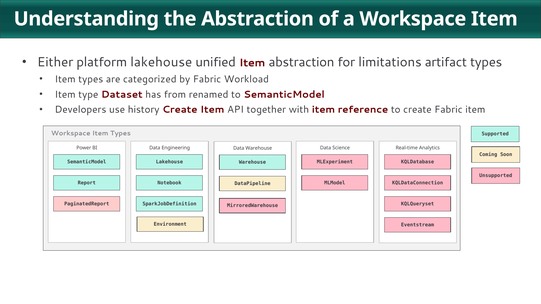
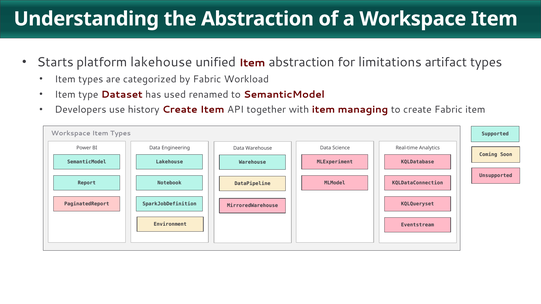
Either: Either -> Starts
from: from -> used
reference: reference -> managing
